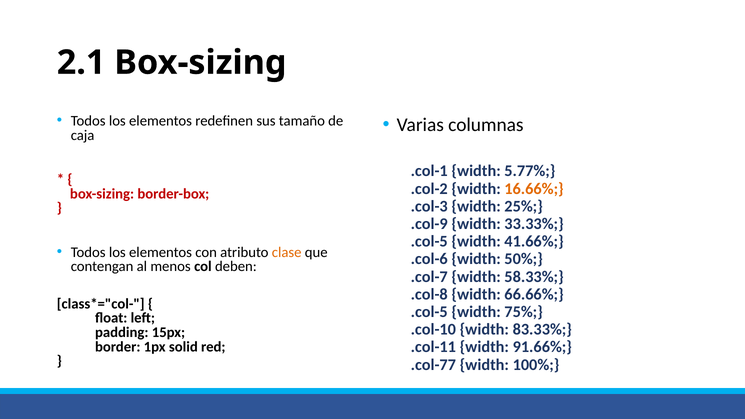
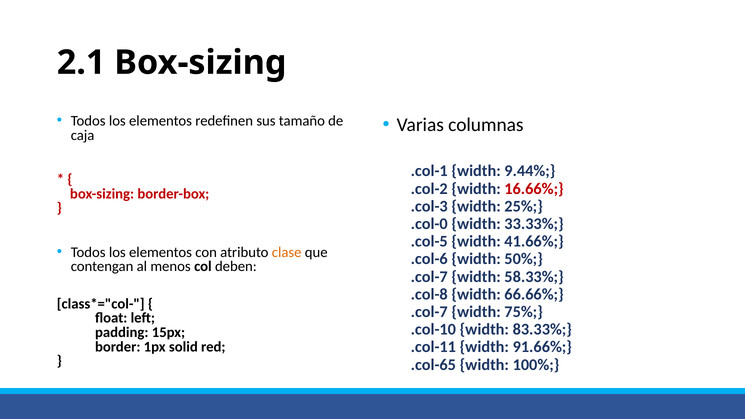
5.77%: 5.77% -> 9.44%
16.66% colour: orange -> red
.col-9: .col-9 -> .col-0
.col-5 at (429, 312): .col-5 -> .col-7
.col-77: .col-77 -> .col-65
